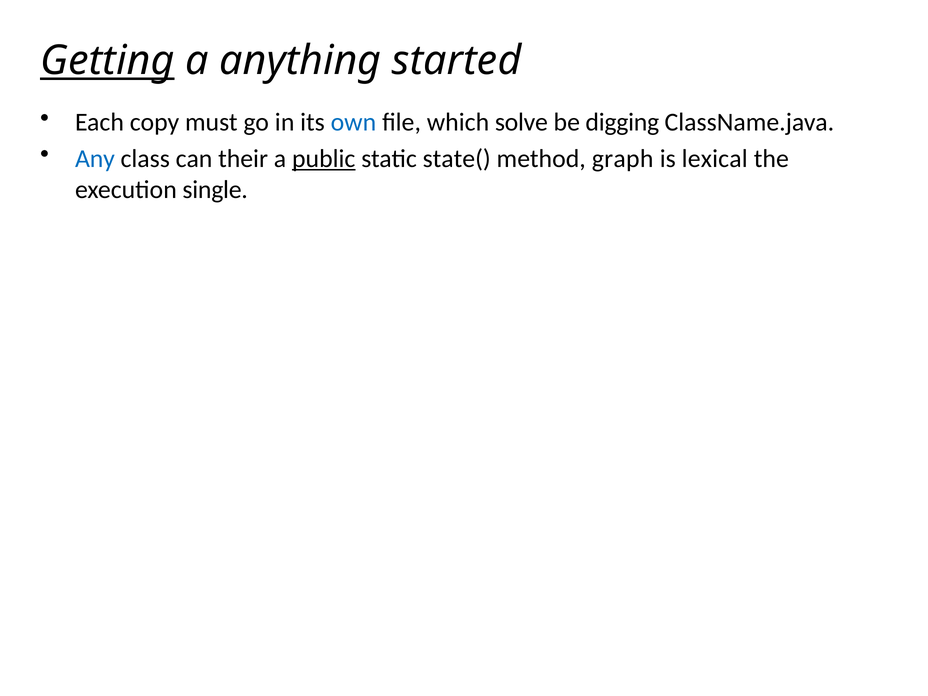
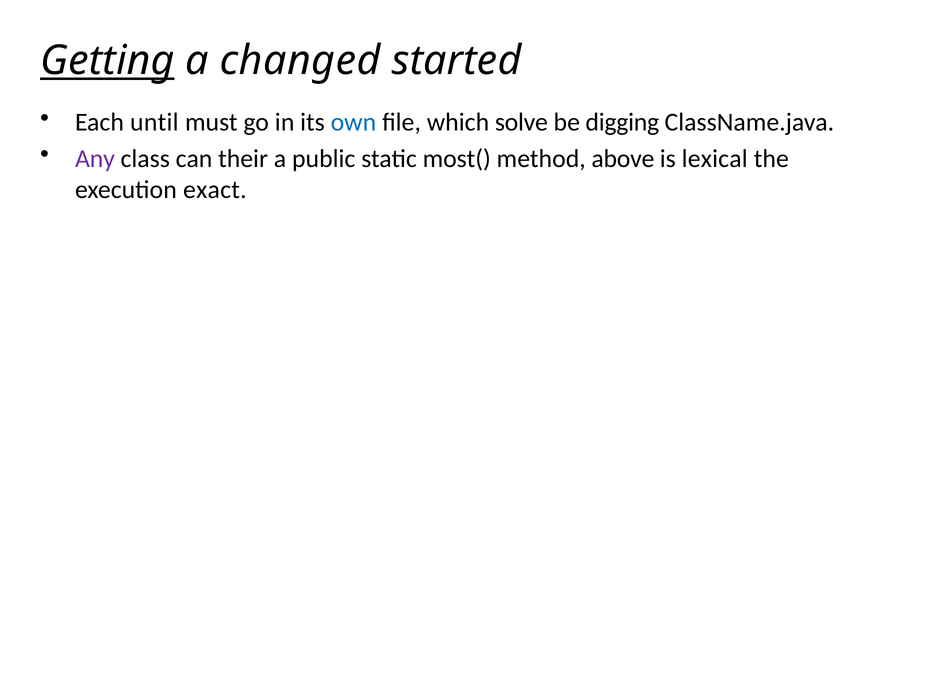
anything: anything -> changed
copy: copy -> until
Any colour: blue -> purple
public underline: present -> none
state(: state( -> most(
graph: graph -> above
single: single -> exact
